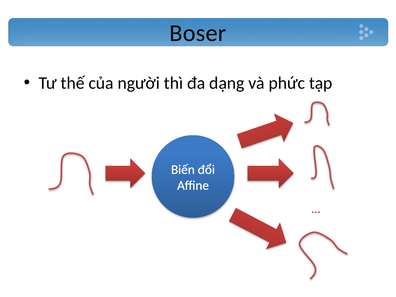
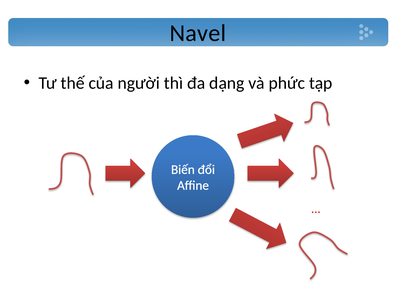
Boser: Boser -> Navel
